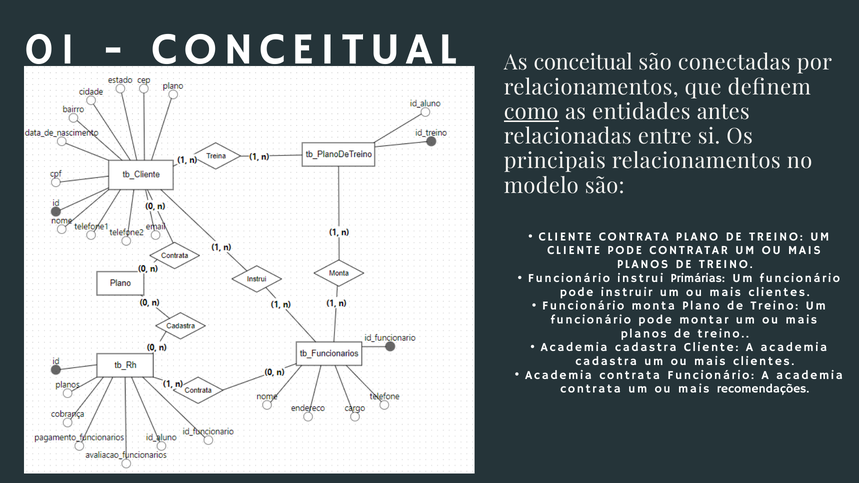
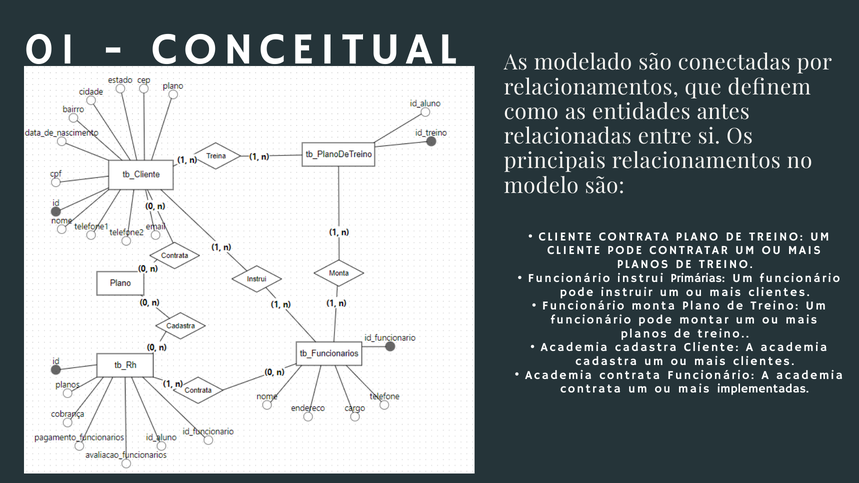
As conceitual: conceitual -> modelado
como underline: present -> none
recomendações: recomendações -> implementadas
